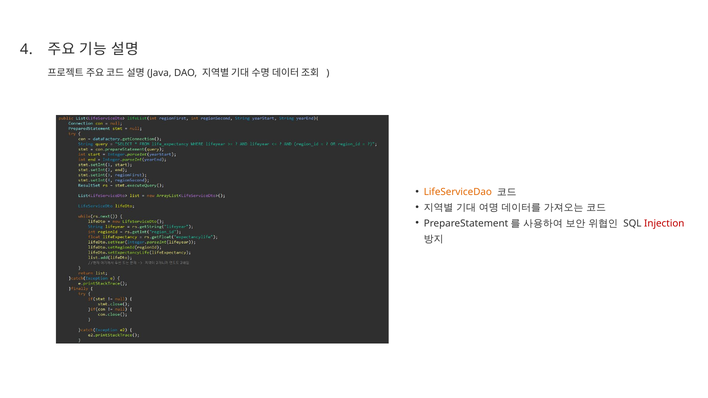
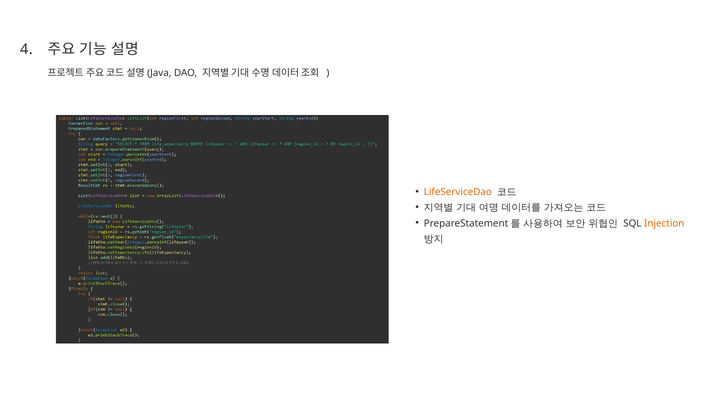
Injection colour: red -> orange
